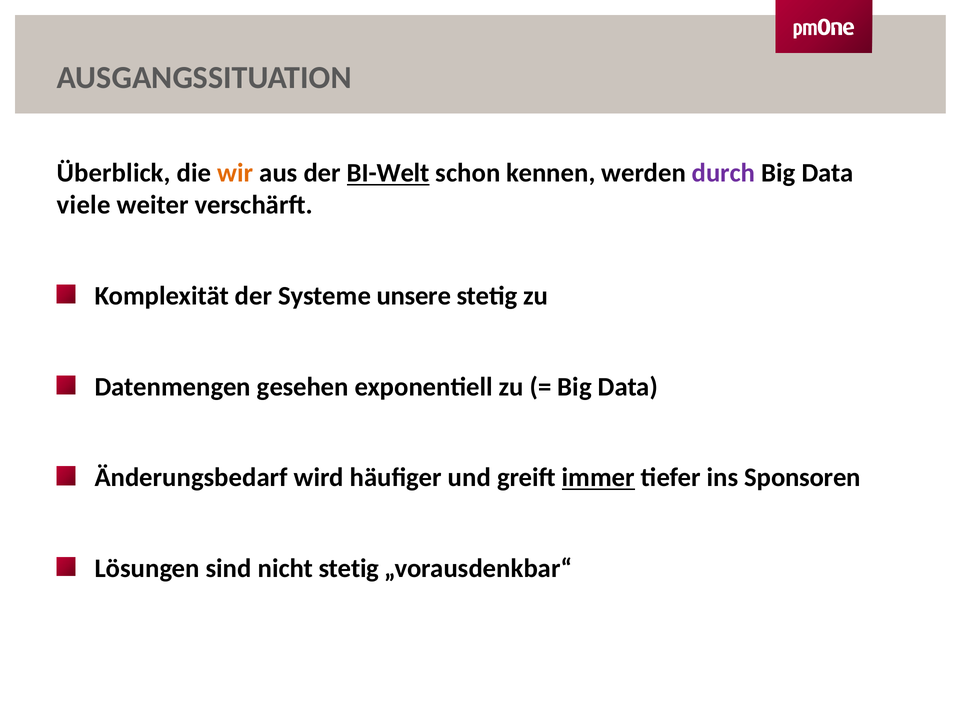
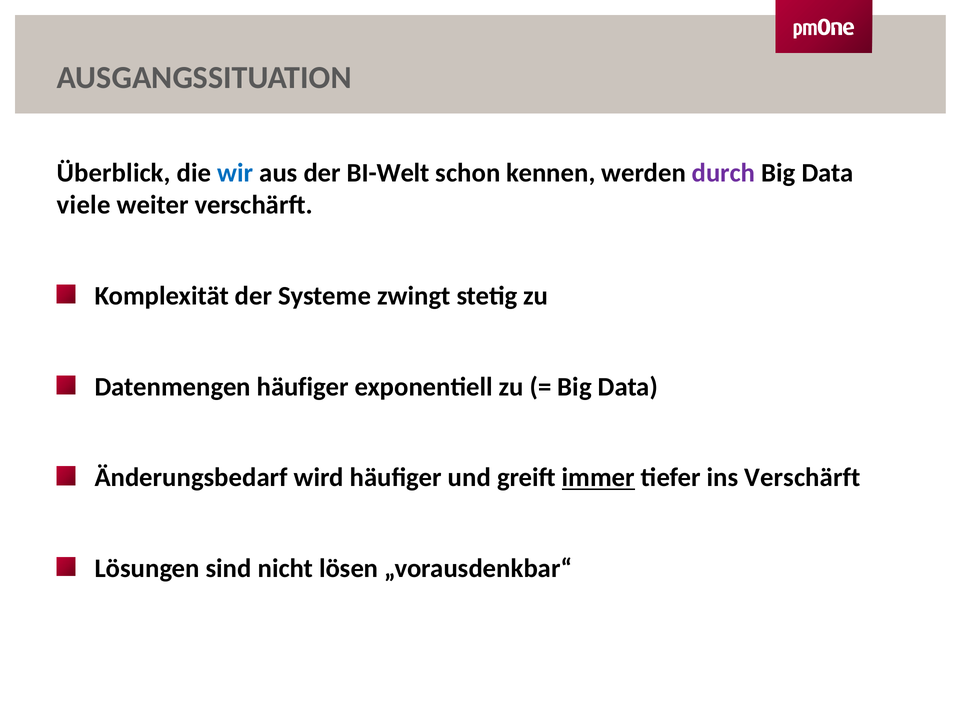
wir colour: orange -> blue
BI-Welt underline: present -> none
unsere: unsere -> zwingt
Datenmengen gesehen: gesehen -> häufiger
ins Sponsoren: Sponsoren -> Verschärft
nicht stetig: stetig -> lösen
